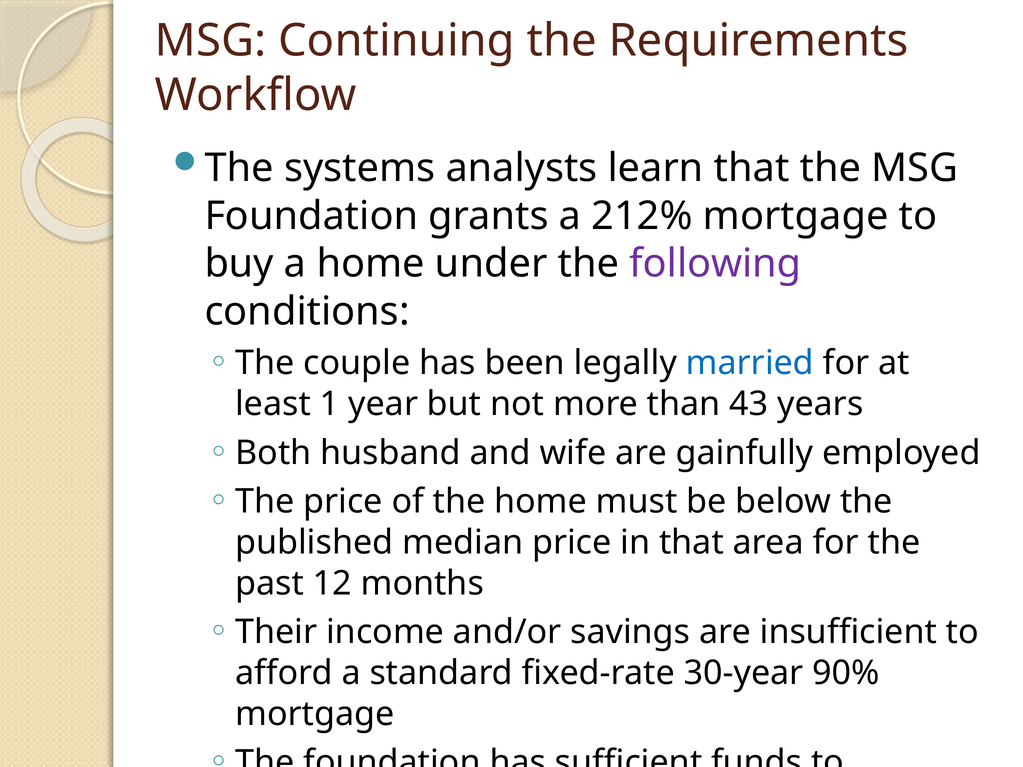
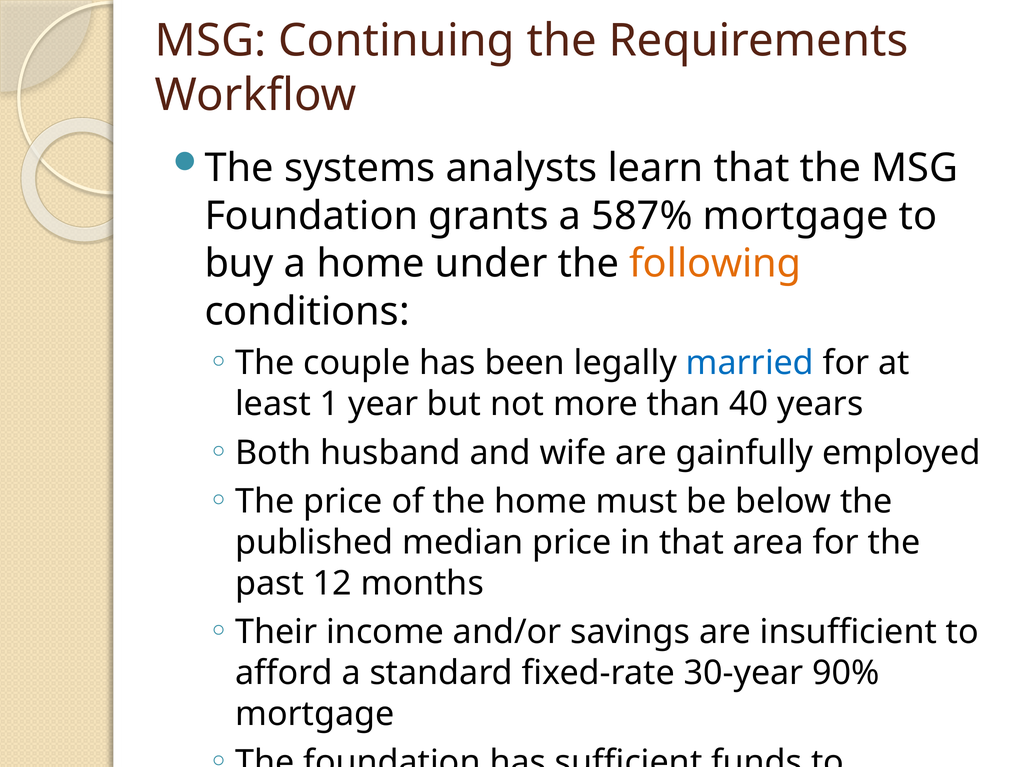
212%: 212% -> 587%
following colour: purple -> orange
43: 43 -> 40
